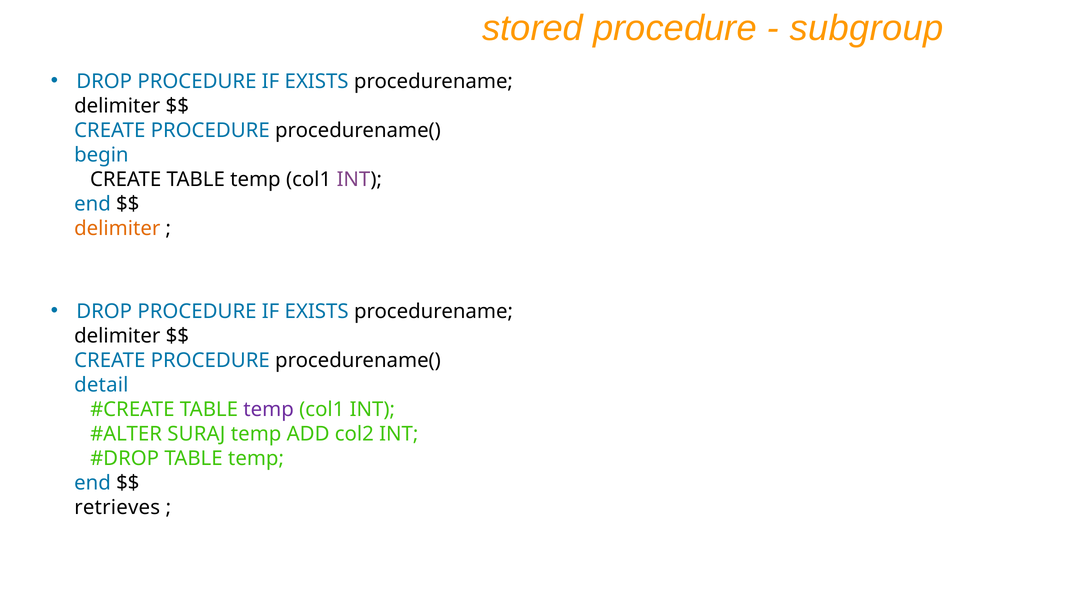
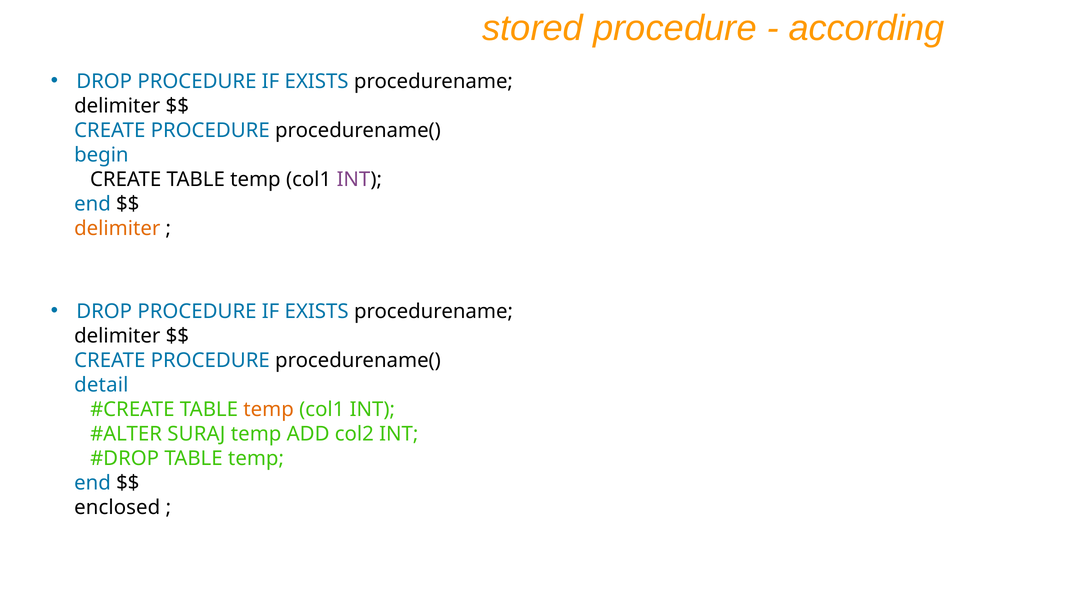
subgroup: subgroup -> according
temp at (269, 409) colour: purple -> orange
retrieves: retrieves -> enclosed
